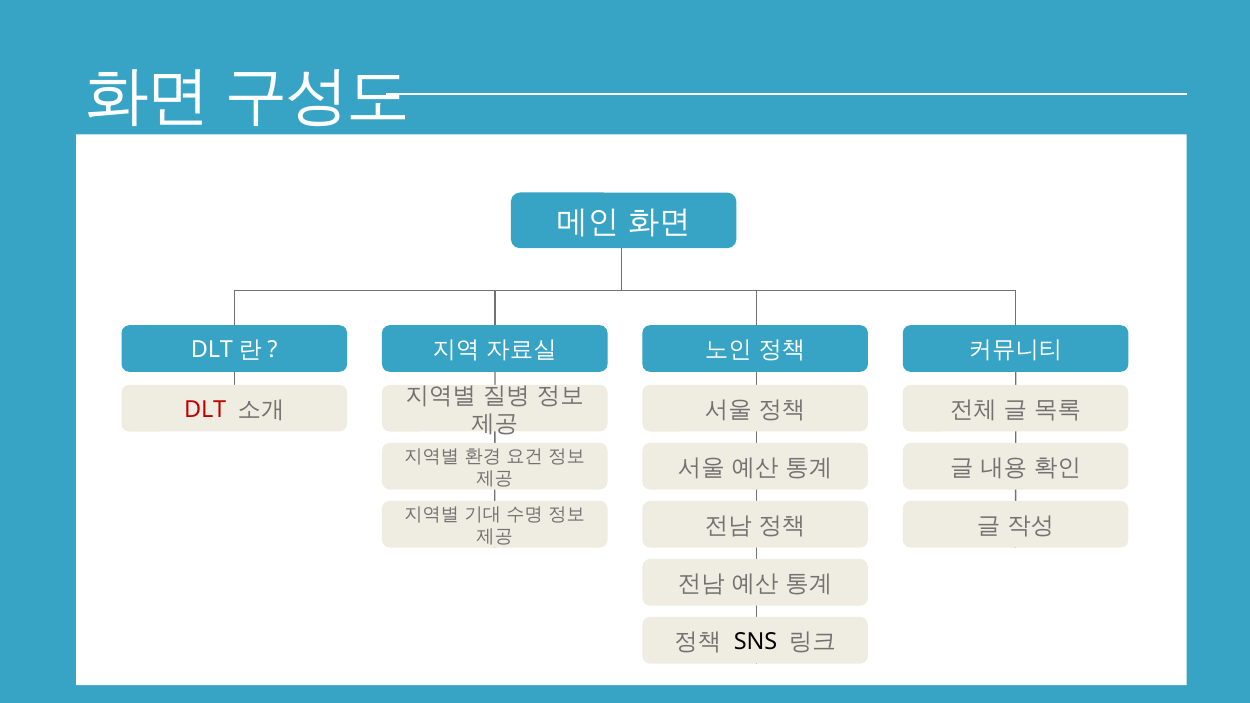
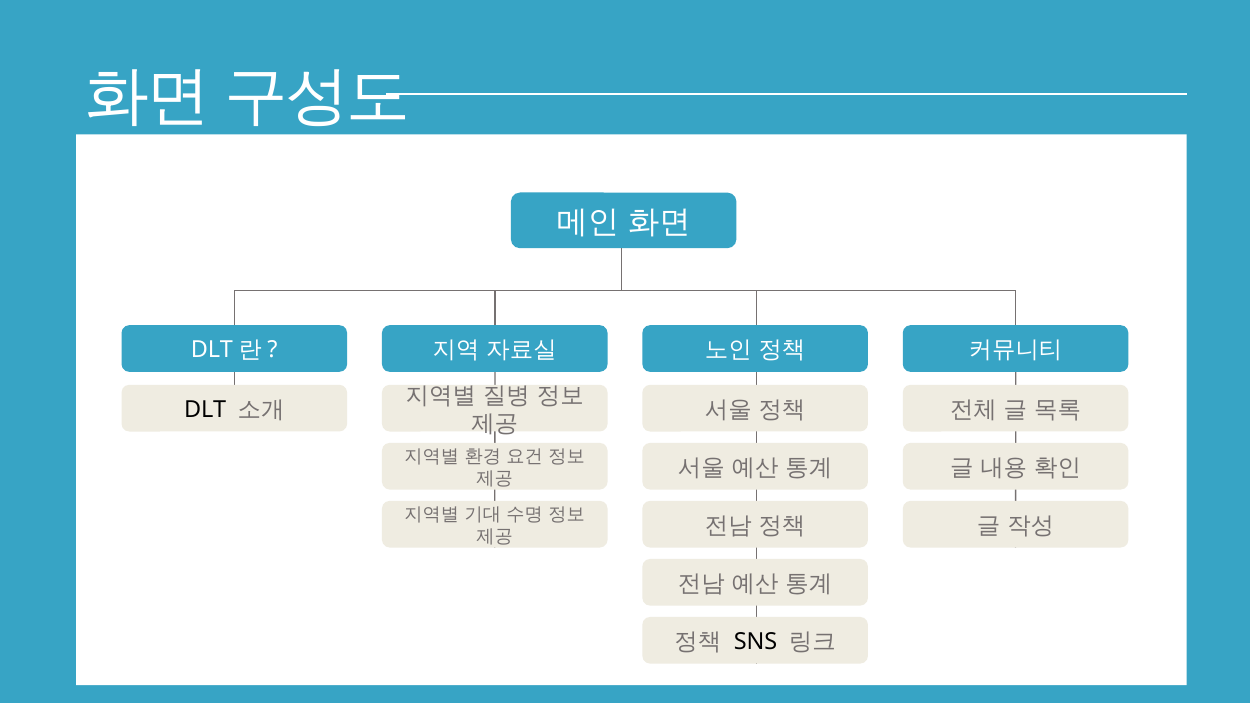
DLT colour: red -> black
